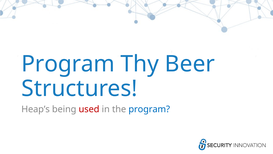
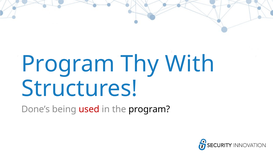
Beer: Beer -> With
Heap’s: Heap’s -> Done’s
program at (149, 109) colour: blue -> black
